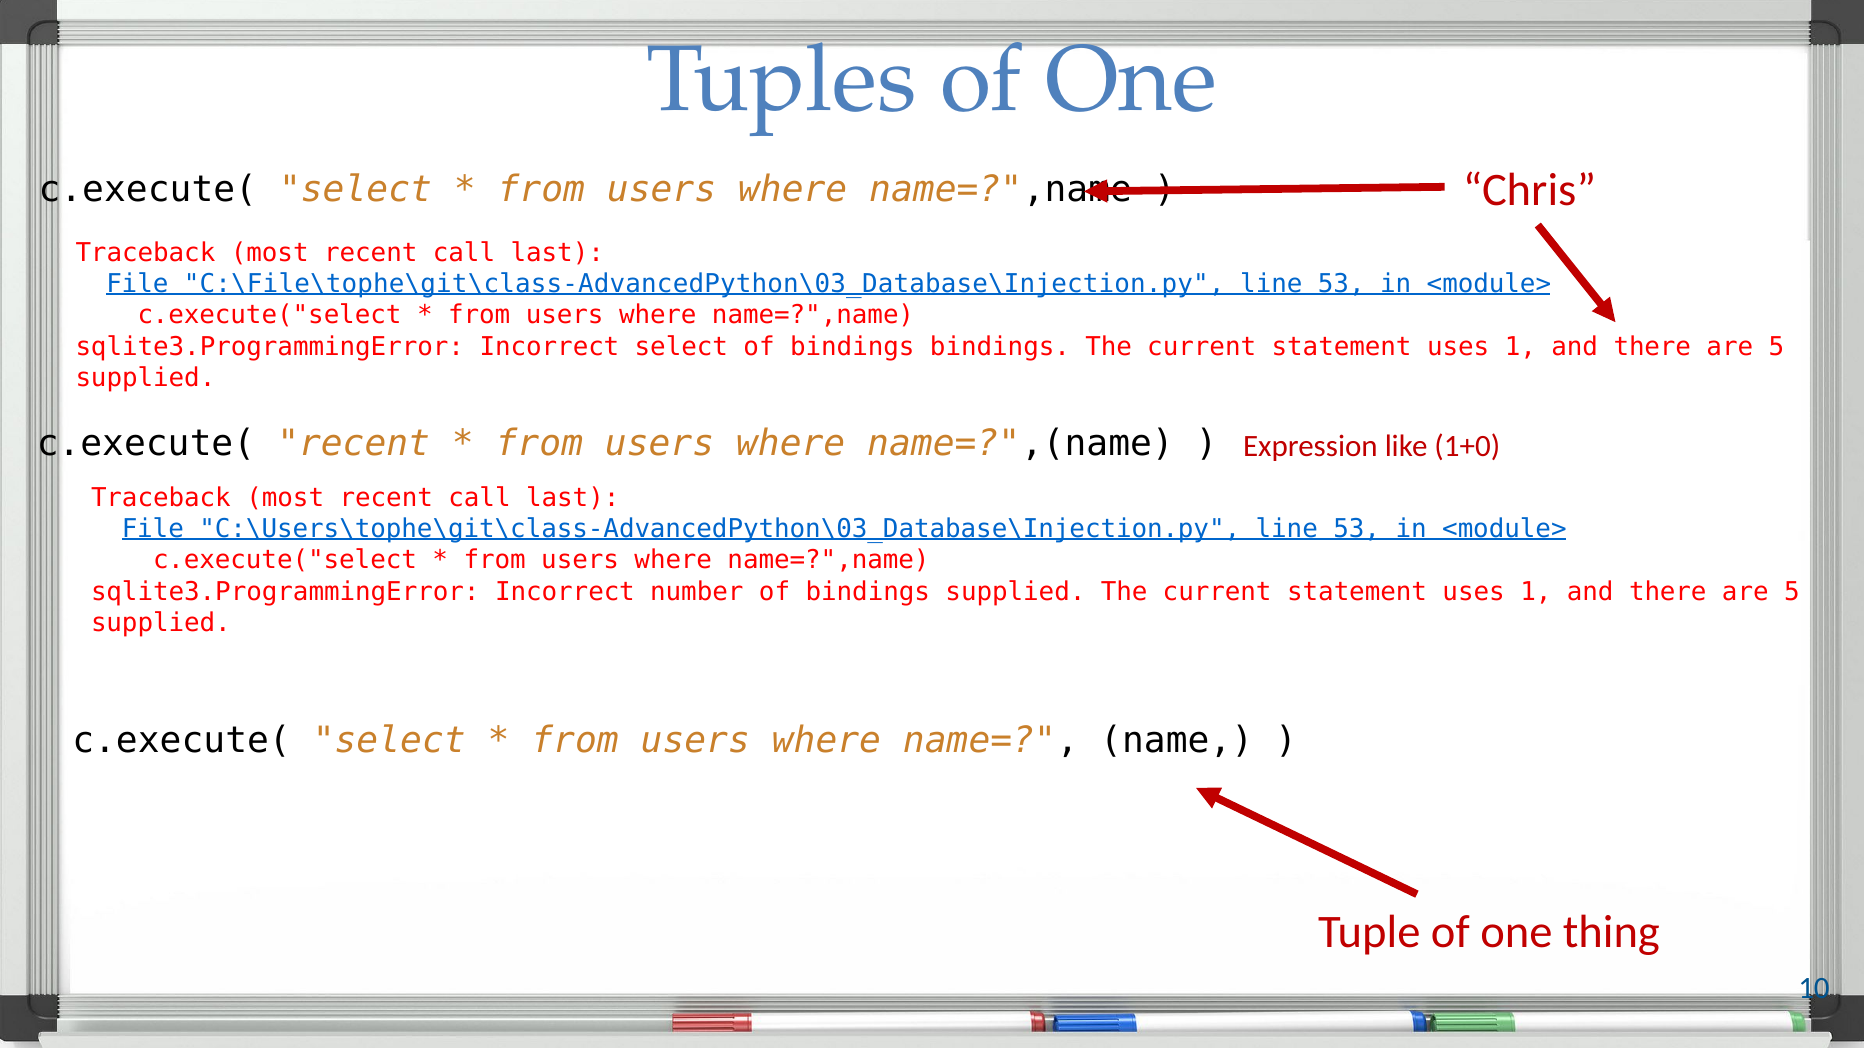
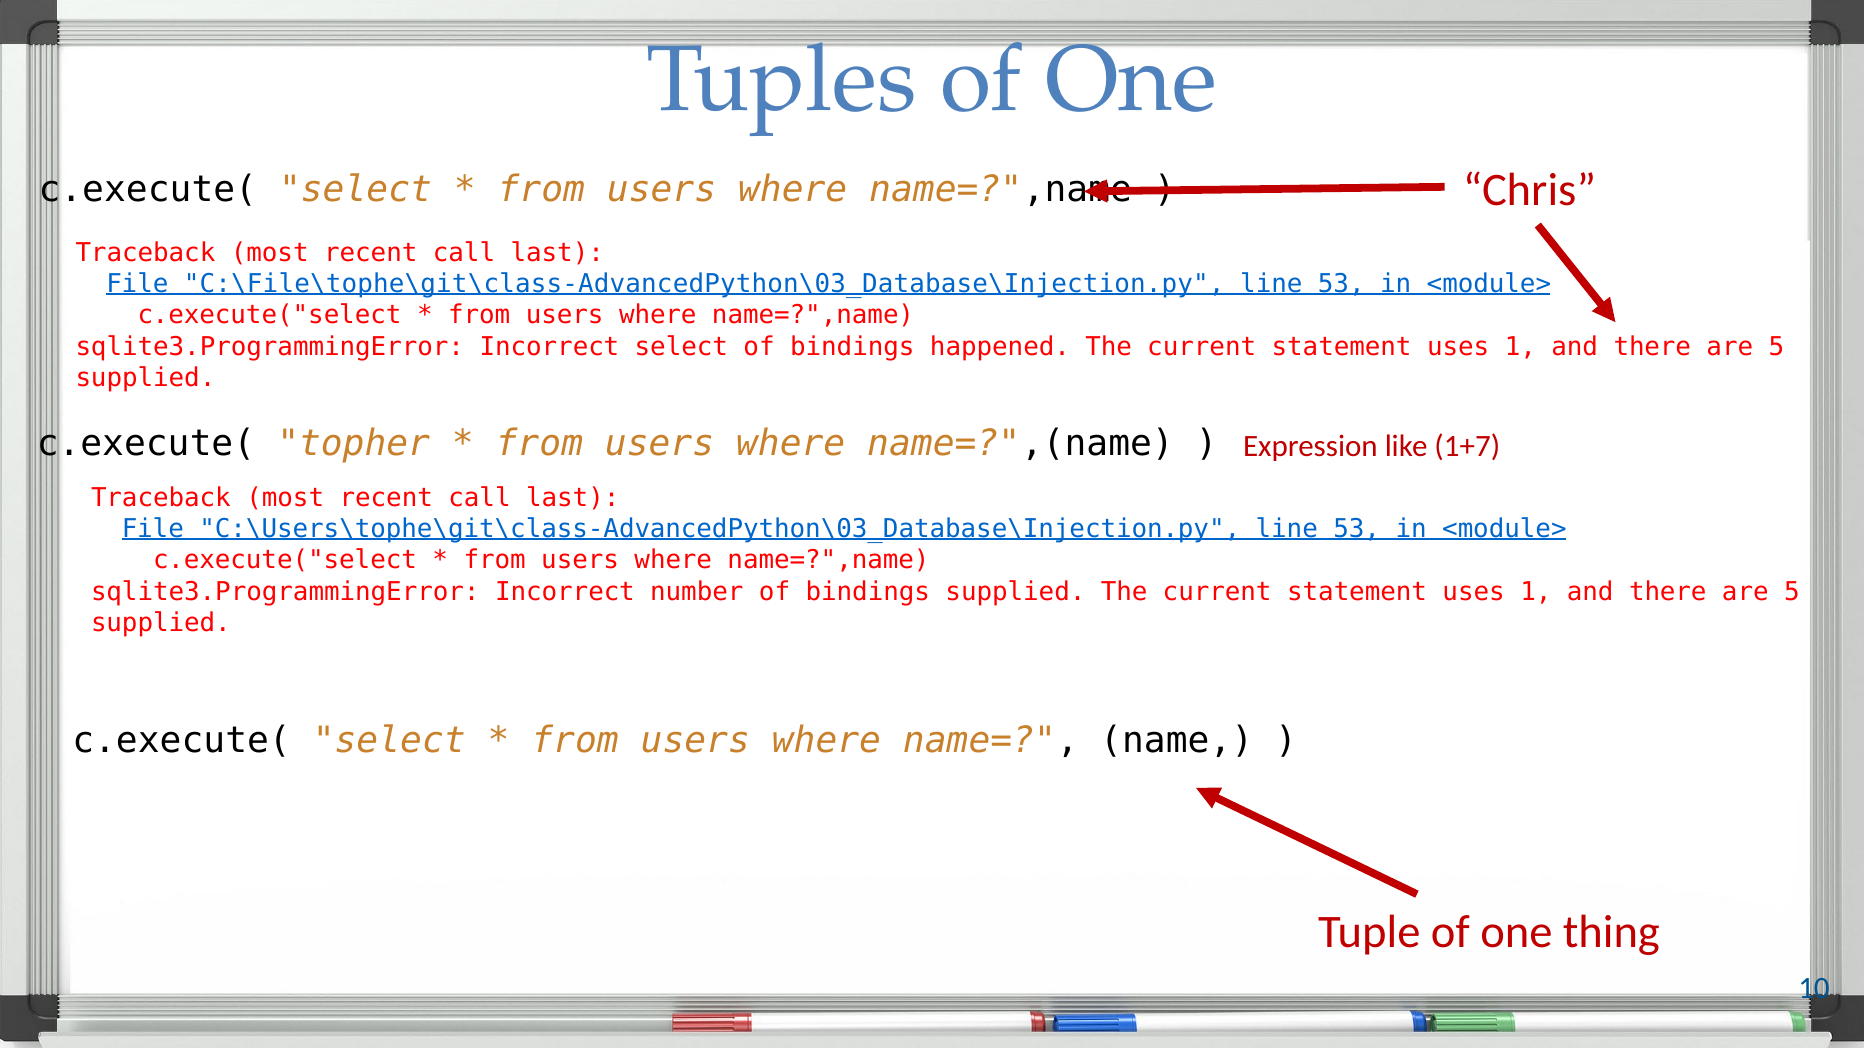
bindings bindings: bindings -> happened
c.execute( recent: recent -> topher
1+0: 1+0 -> 1+7
